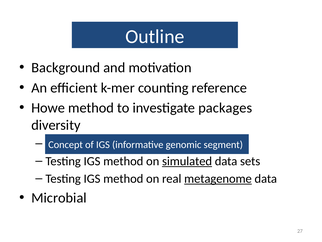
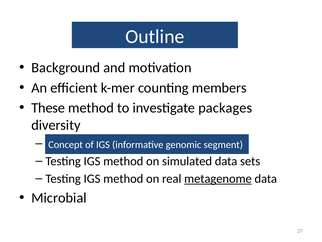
reference: reference -> members
Howe: Howe -> These
simulated underline: present -> none
